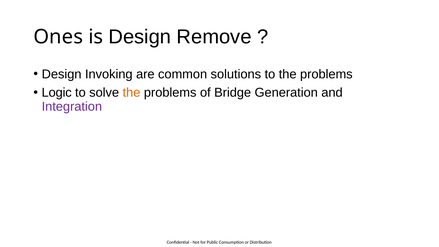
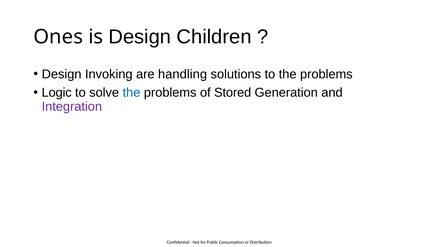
Remove: Remove -> Children
common: common -> handling
the at (131, 93) colour: orange -> blue
Bridge: Bridge -> Stored
